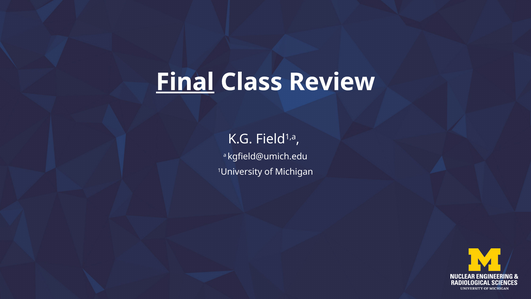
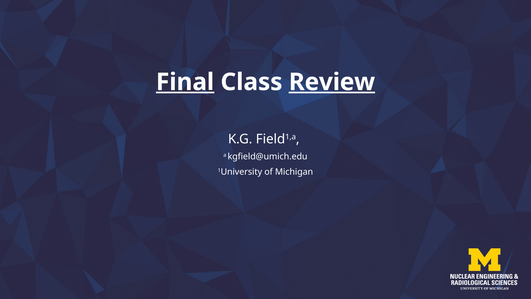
Review underline: none -> present
